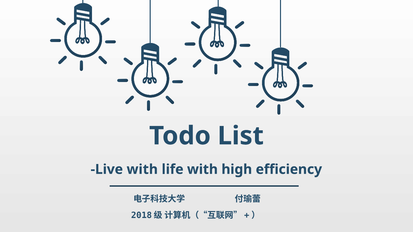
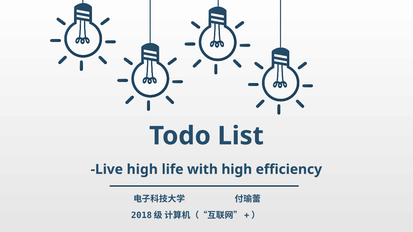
Live with: with -> high
